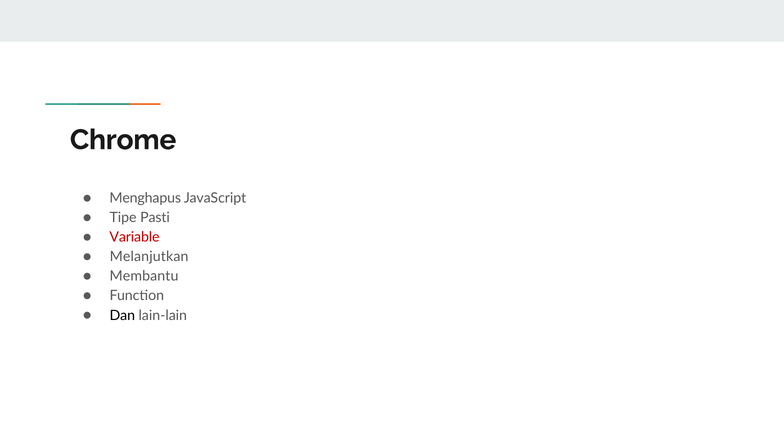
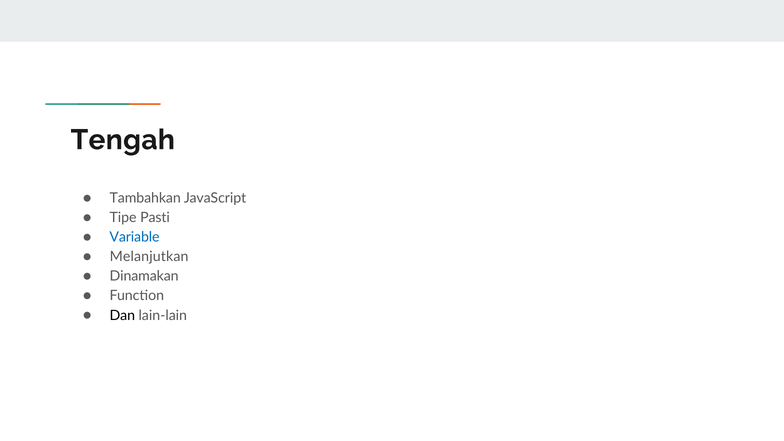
Chrome: Chrome -> Tengah
Menghapus: Menghapus -> Tambahkan
Variable colour: red -> blue
Membantu: Membantu -> Dinamakan
